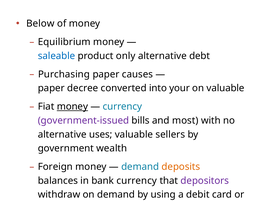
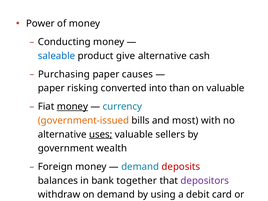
Below: Below -> Power
Equilibrium: Equilibrium -> Conducting
only: only -> give
debt: debt -> cash
decree: decree -> risking
your: your -> than
government-issued colour: purple -> orange
uses underline: none -> present
deposits colour: orange -> red
bank currency: currency -> together
